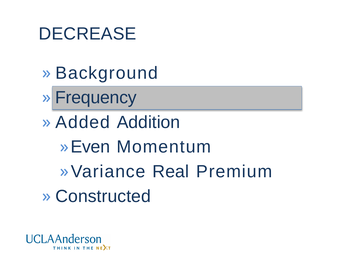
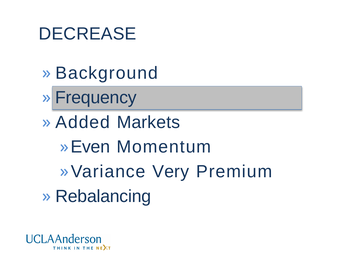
Addition: Addition -> Markets
Real: Real -> Very
Constructed: Constructed -> Rebalancing
